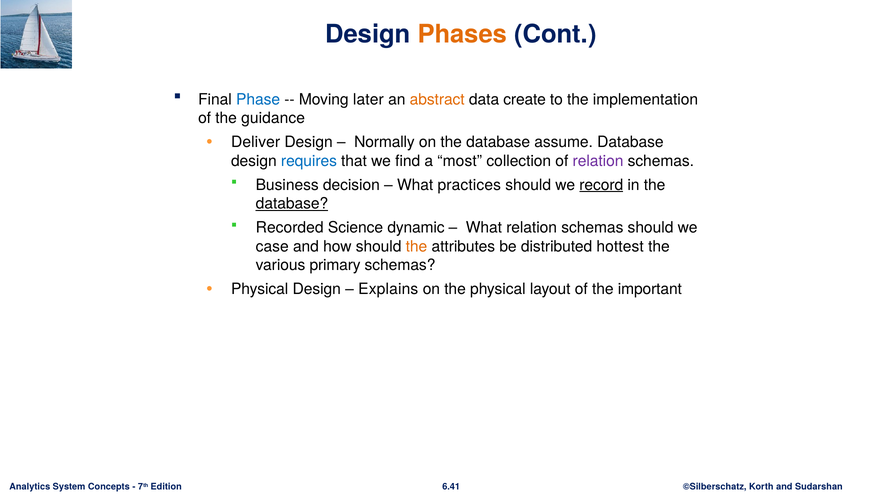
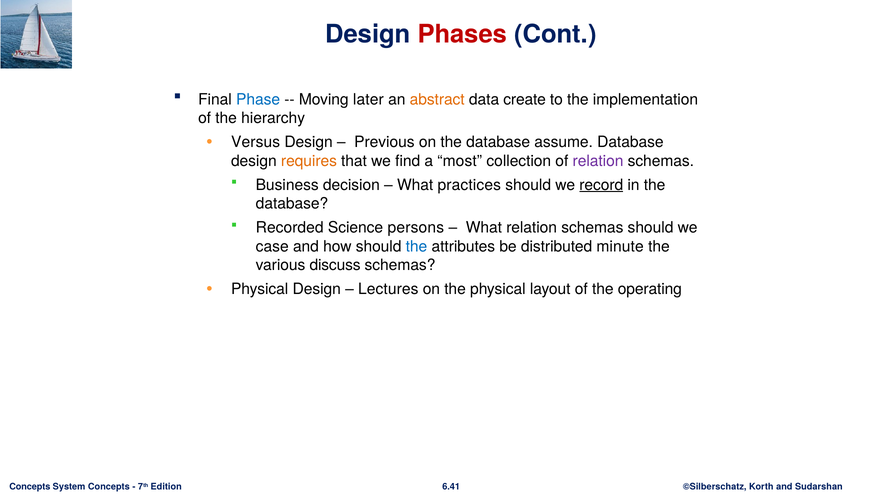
Phases colour: orange -> red
guidance: guidance -> hierarchy
Deliver: Deliver -> Versus
Normally: Normally -> Previous
requires colour: blue -> orange
database at (292, 203) underline: present -> none
dynamic: dynamic -> persons
the at (416, 246) colour: orange -> blue
hottest: hottest -> minute
primary: primary -> discuss
Explains: Explains -> Lectures
important: important -> operating
Analytics at (30, 486): Analytics -> Concepts
